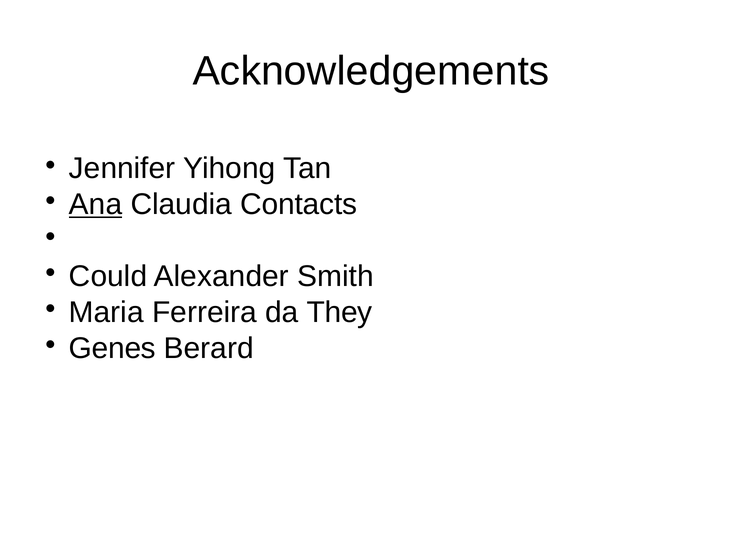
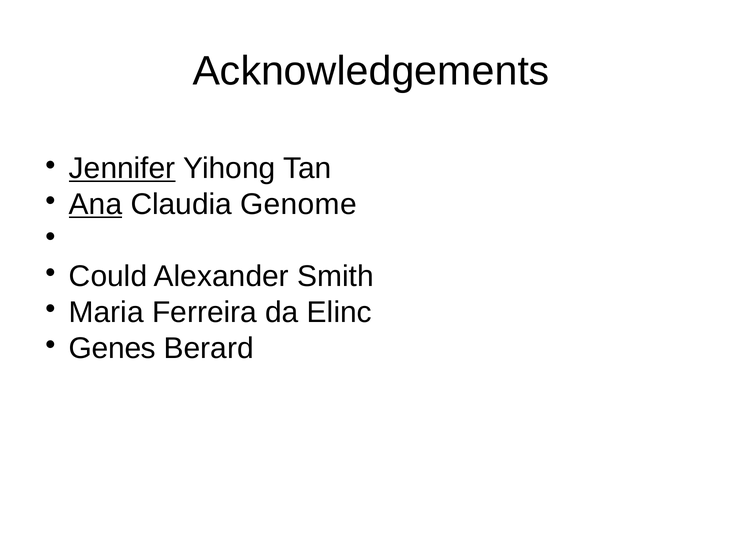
Jennifer underline: none -> present
Contacts: Contacts -> Genome
They: They -> Elinc
